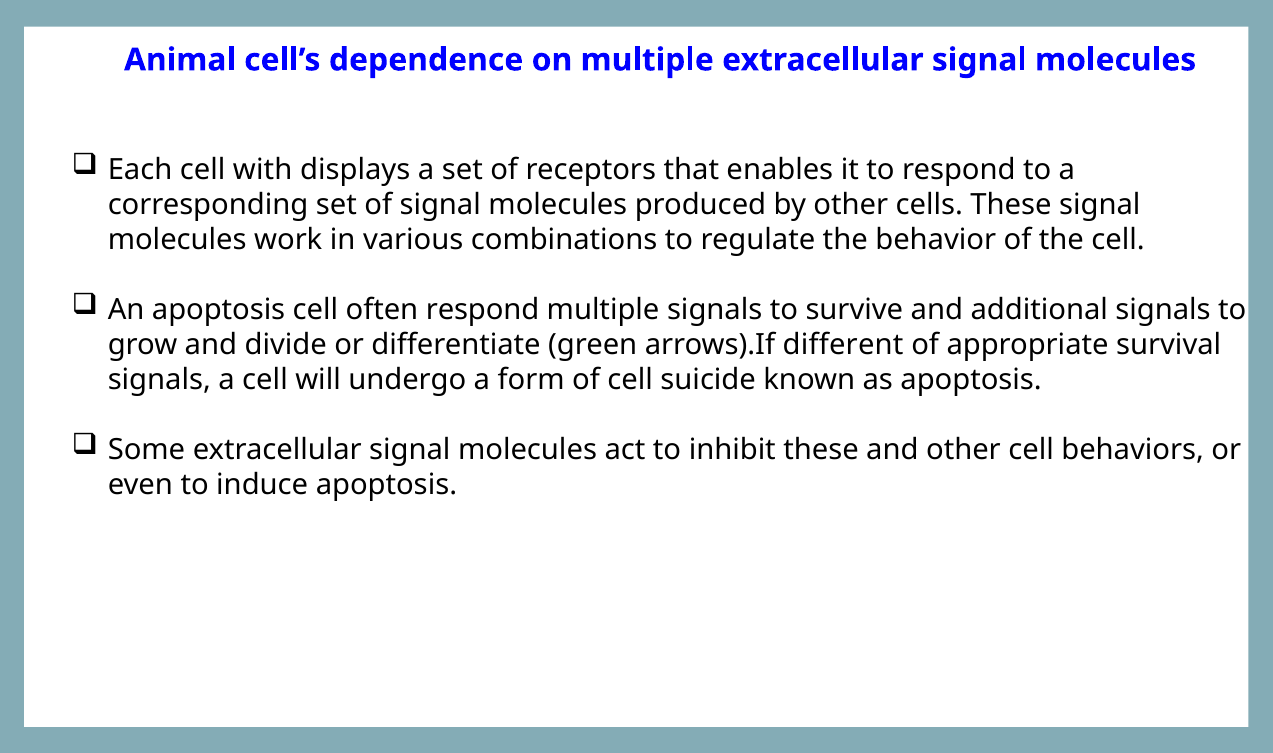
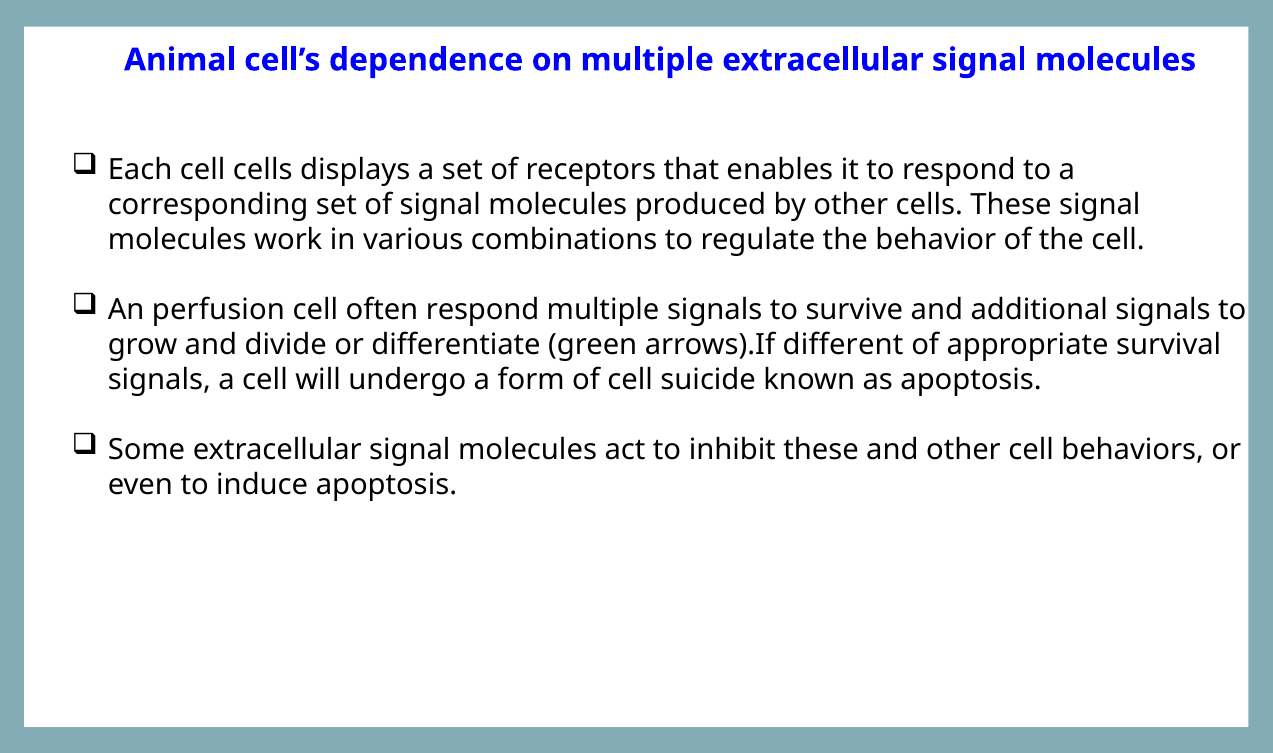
cell with: with -> cells
An apoptosis: apoptosis -> perfusion
